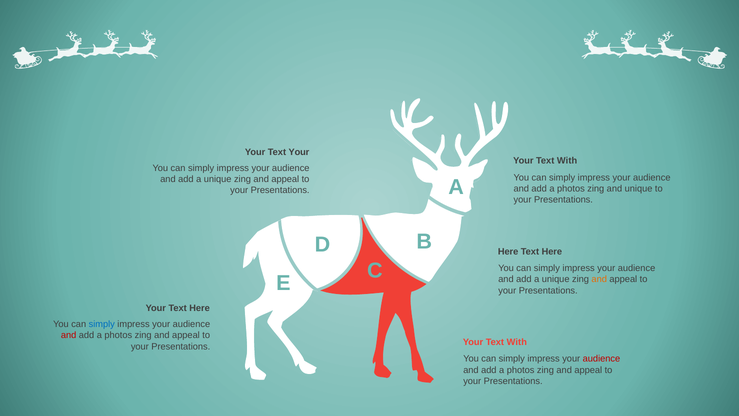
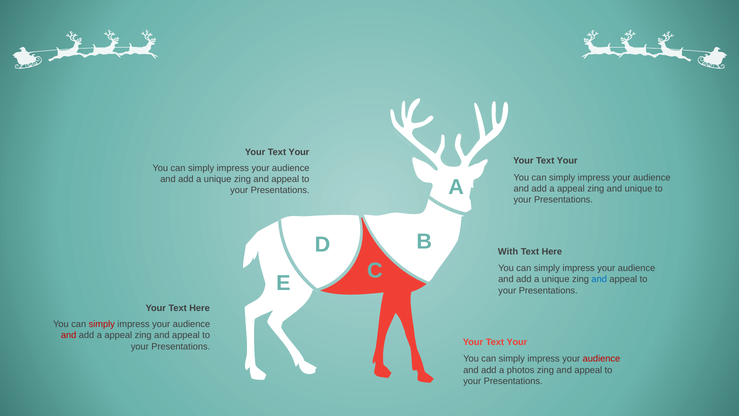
With at (567, 161): With -> Your
photos at (571, 189): photos -> appeal
Here at (508, 251): Here -> With
and at (599, 279) colour: orange -> blue
simply at (102, 324) colour: blue -> red
photos at (118, 335): photos -> appeal
With at (517, 342): With -> Your
